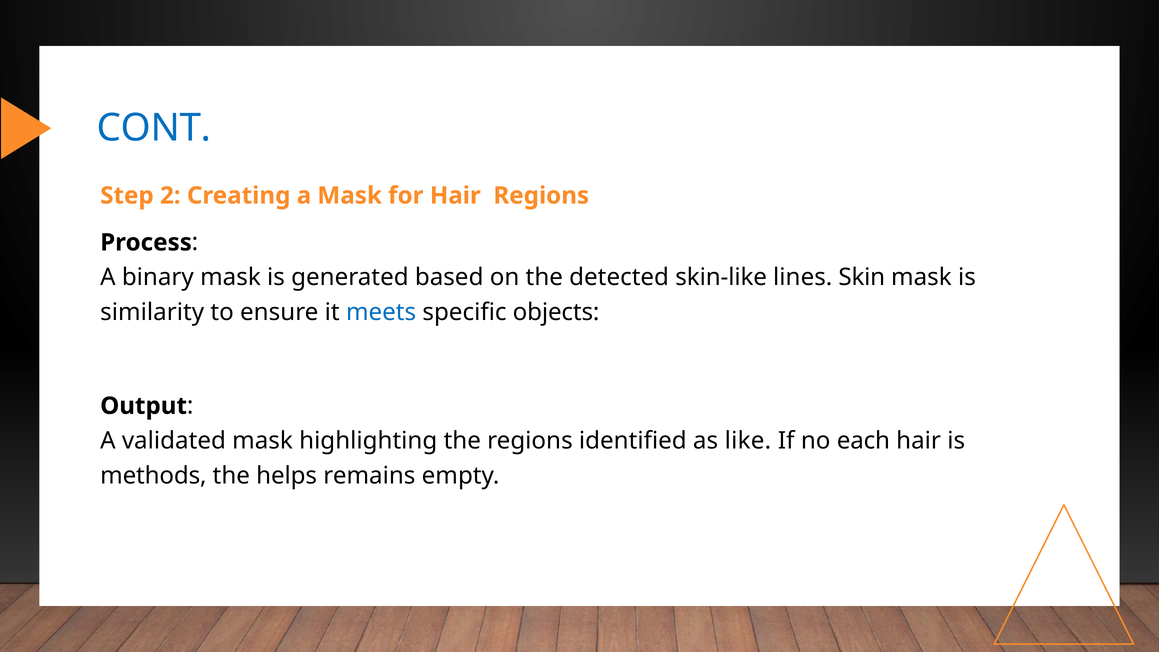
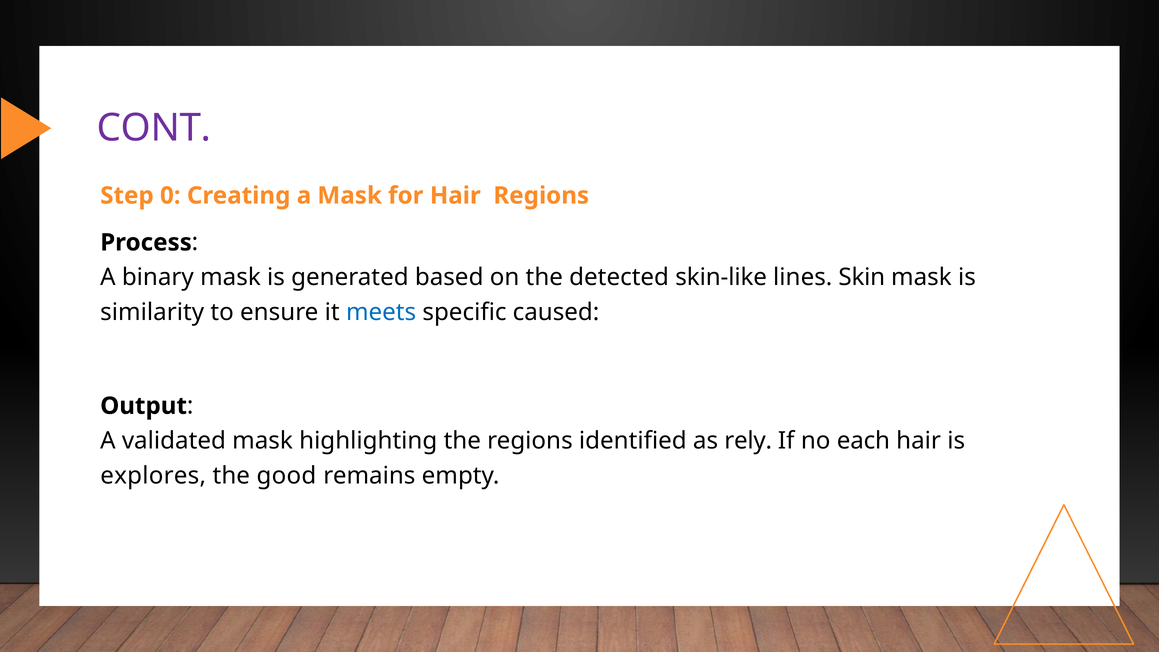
CONT colour: blue -> purple
2: 2 -> 0
objects: objects -> caused
like: like -> rely
methods: methods -> explores
helps: helps -> good
